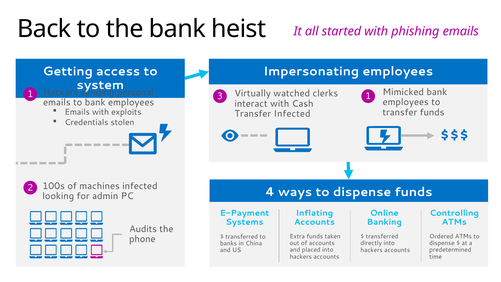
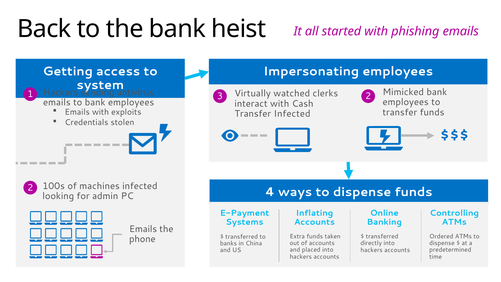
personal: personal -> antivirus
3 1: 1 -> 2
Audits at (143, 229): Audits -> Emails
